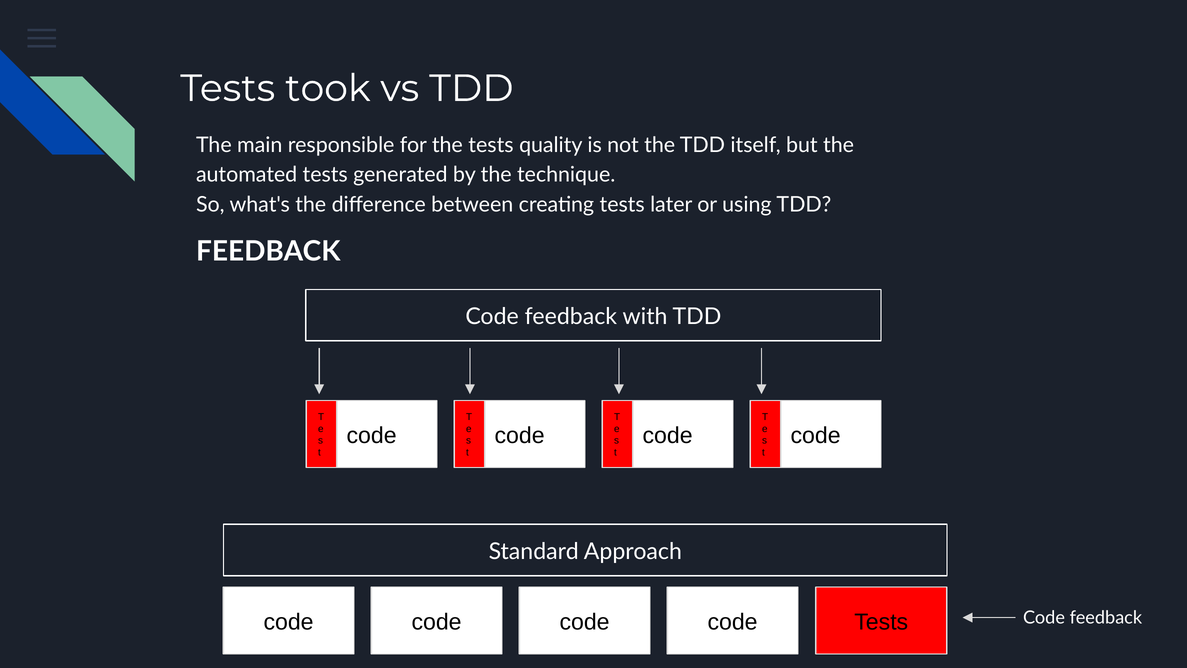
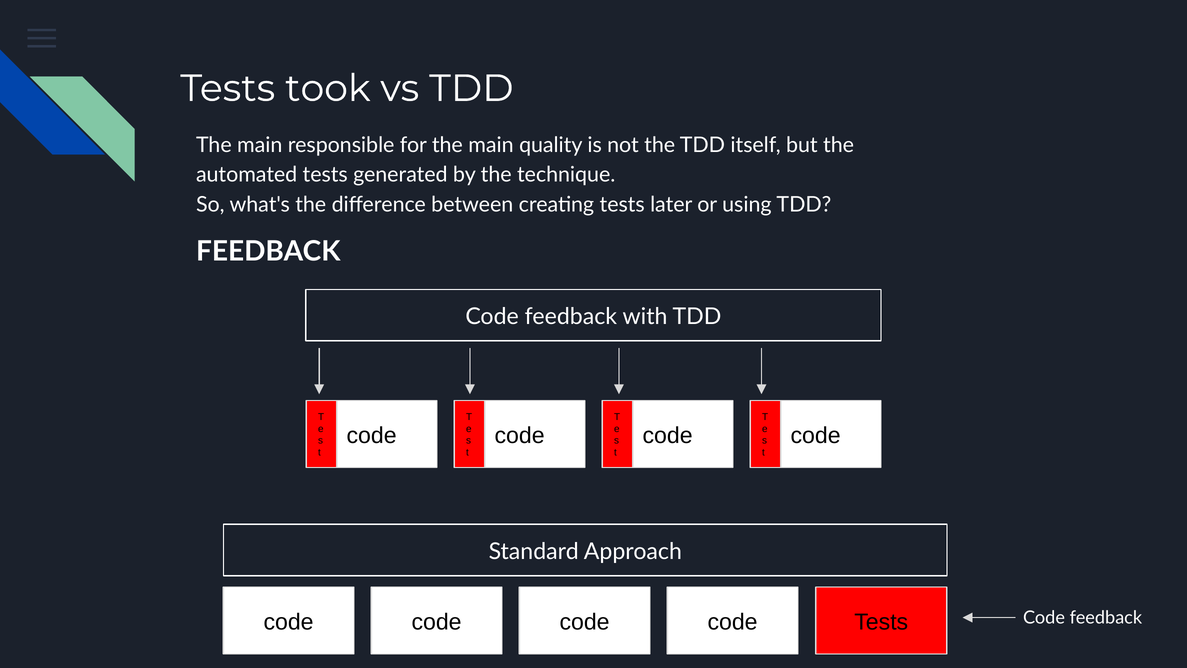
for the tests: tests -> main
